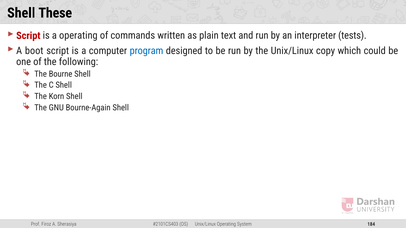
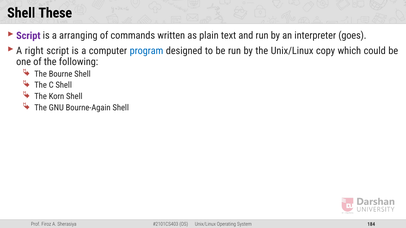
Script at (28, 36) colour: red -> purple
a operating: operating -> arranging
tests: tests -> goes
boot: boot -> right
